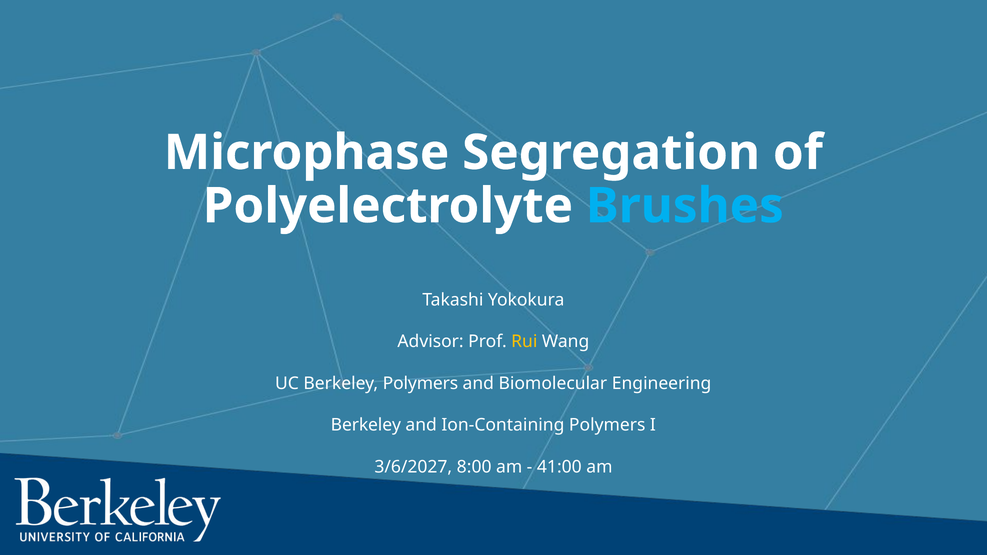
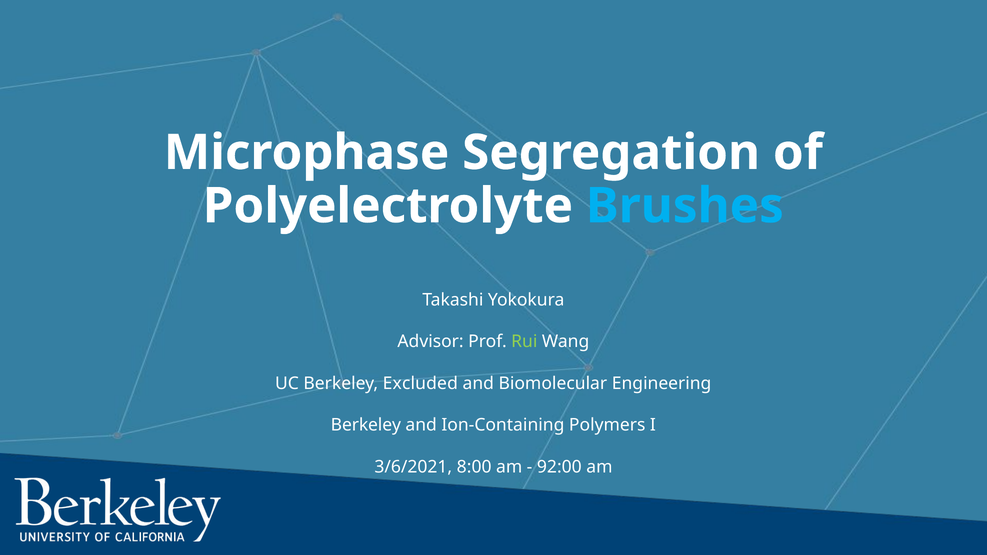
Rui colour: yellow -> light green
Berkeley Polymers: Polymers -> Excluded
3/6/2027: 3/6/2027 -> 3/6/2021
41:00: 41:00 -> 92:00
